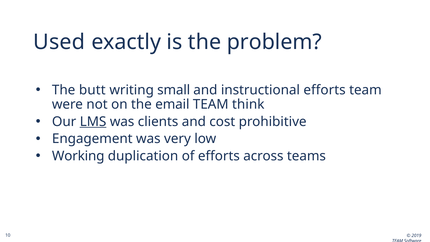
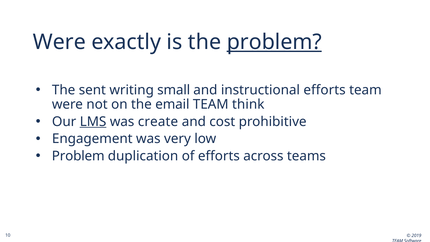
Used at (59, 42): Used -> Were
problem at (274, 42) underline: none -> present
butt: butt -> sent
clients: clients -> create
Working at (78, 156): Working -> Problem
